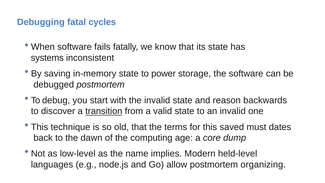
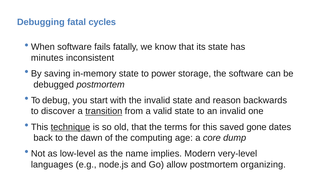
systems: systems -> minutes
technique underline: none -> present
must: must -> gone
held-level: held-level -> very-level
